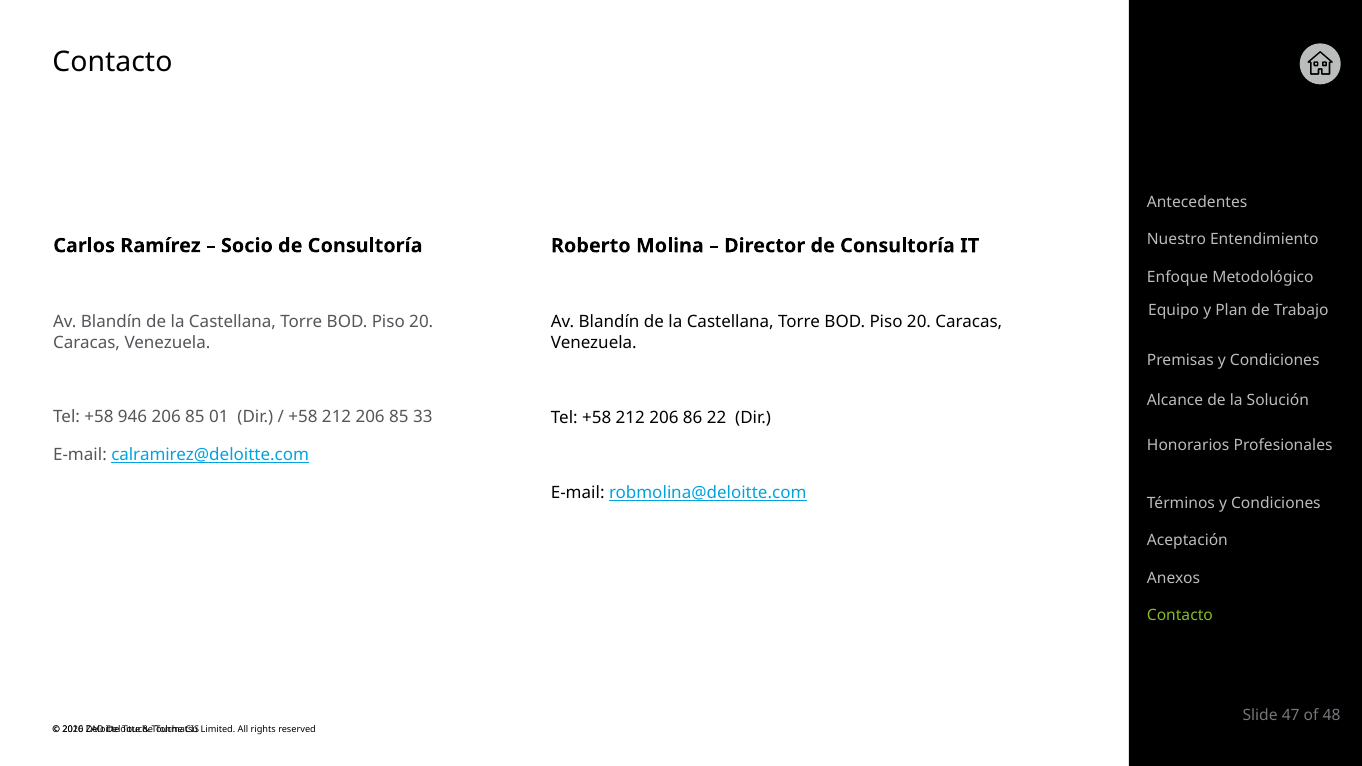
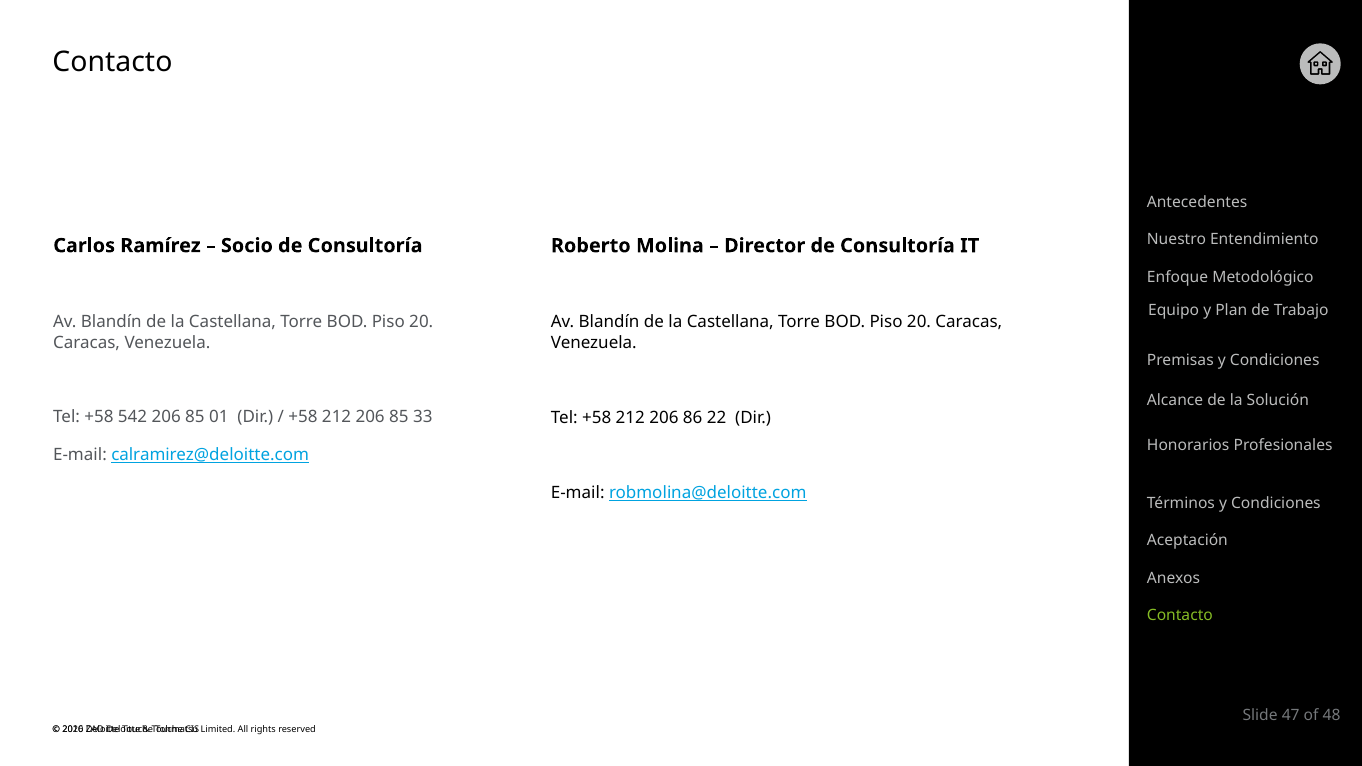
946: 946 -> 542
